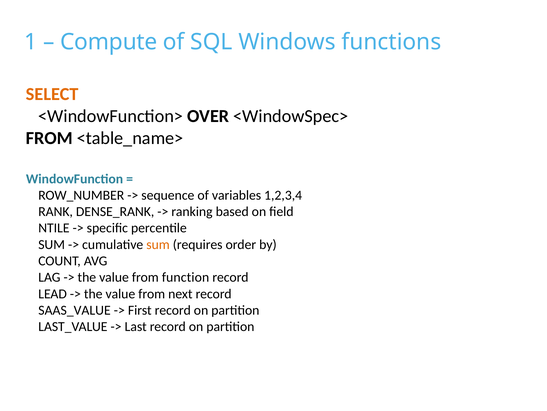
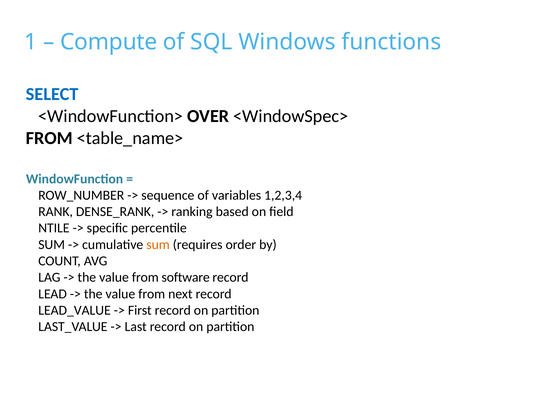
SELECT colour: orange -> blue
function: function -> software
SAAS_VALUE: SAAS_VALUE -> LEAD_VALUE
